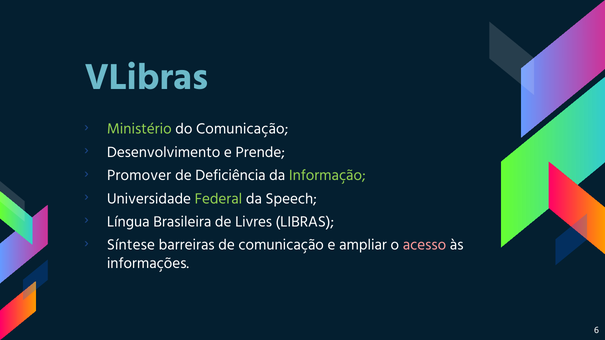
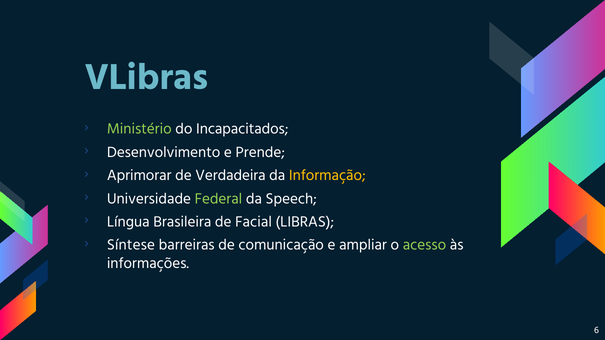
do Comunicação: Comunicação -> Incapacitados
Promover: Promover -> Aprimorar
Deficiência: Deficiência -> Verdadeira
Informação colour: light green -> yellow
Livres: Livres -> Facial
acesso colour: pink -> light green
